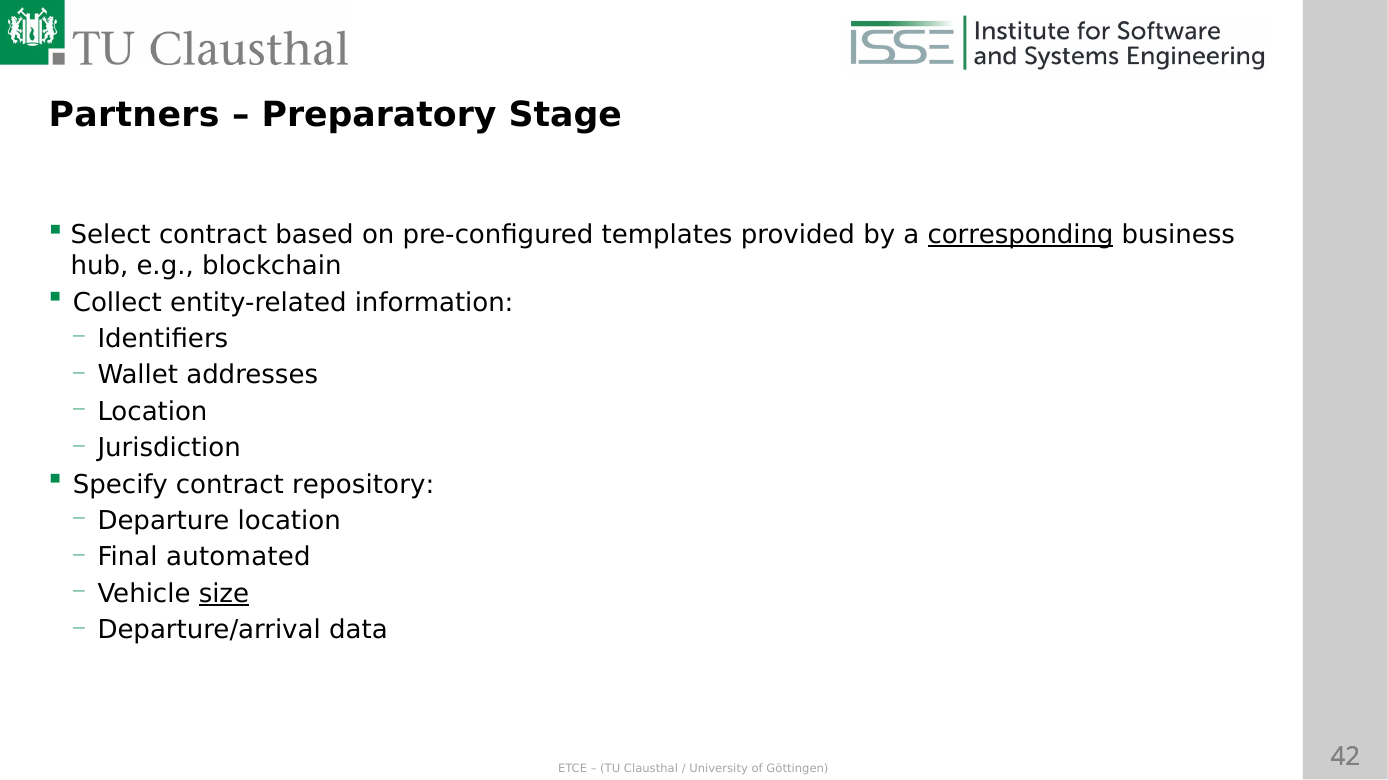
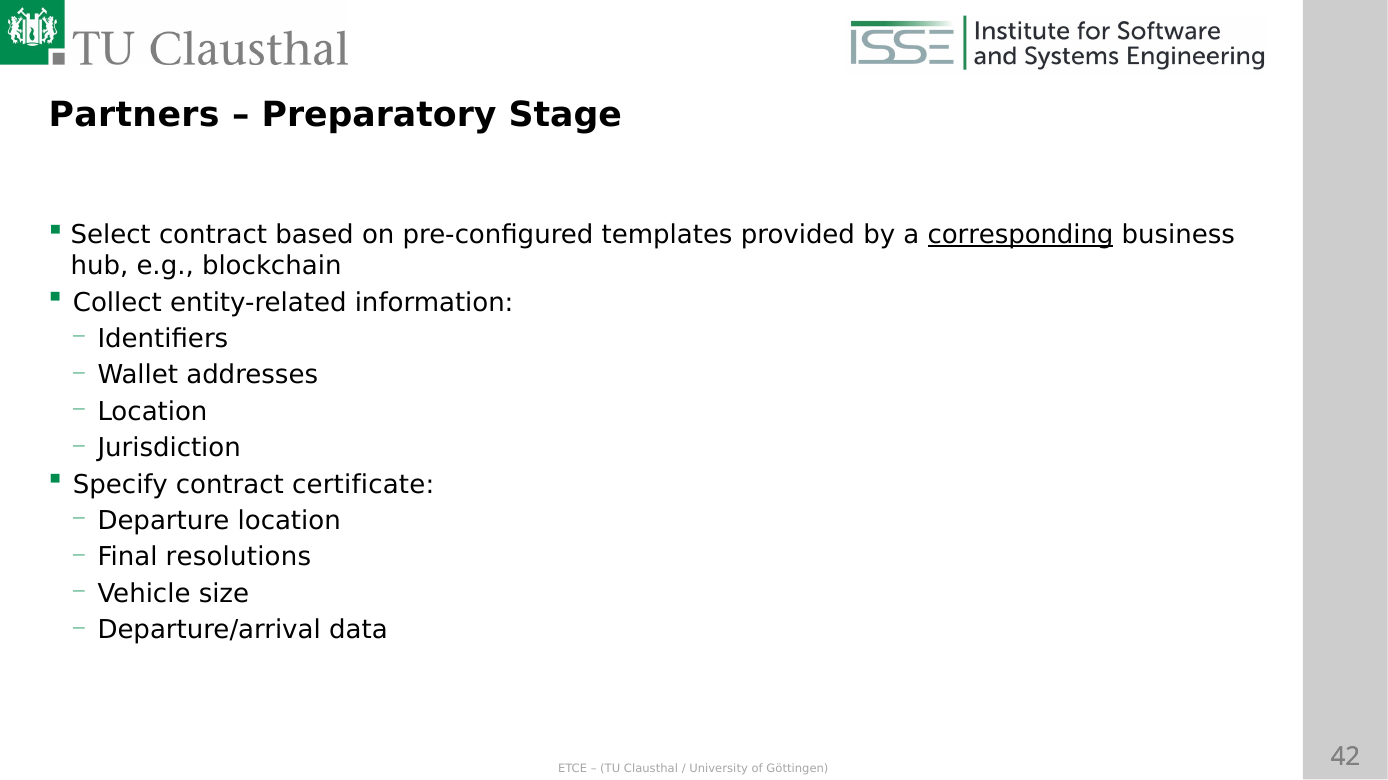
repository: repository -> certificate
automated: automated -> resolutions
size underline: present -> none
